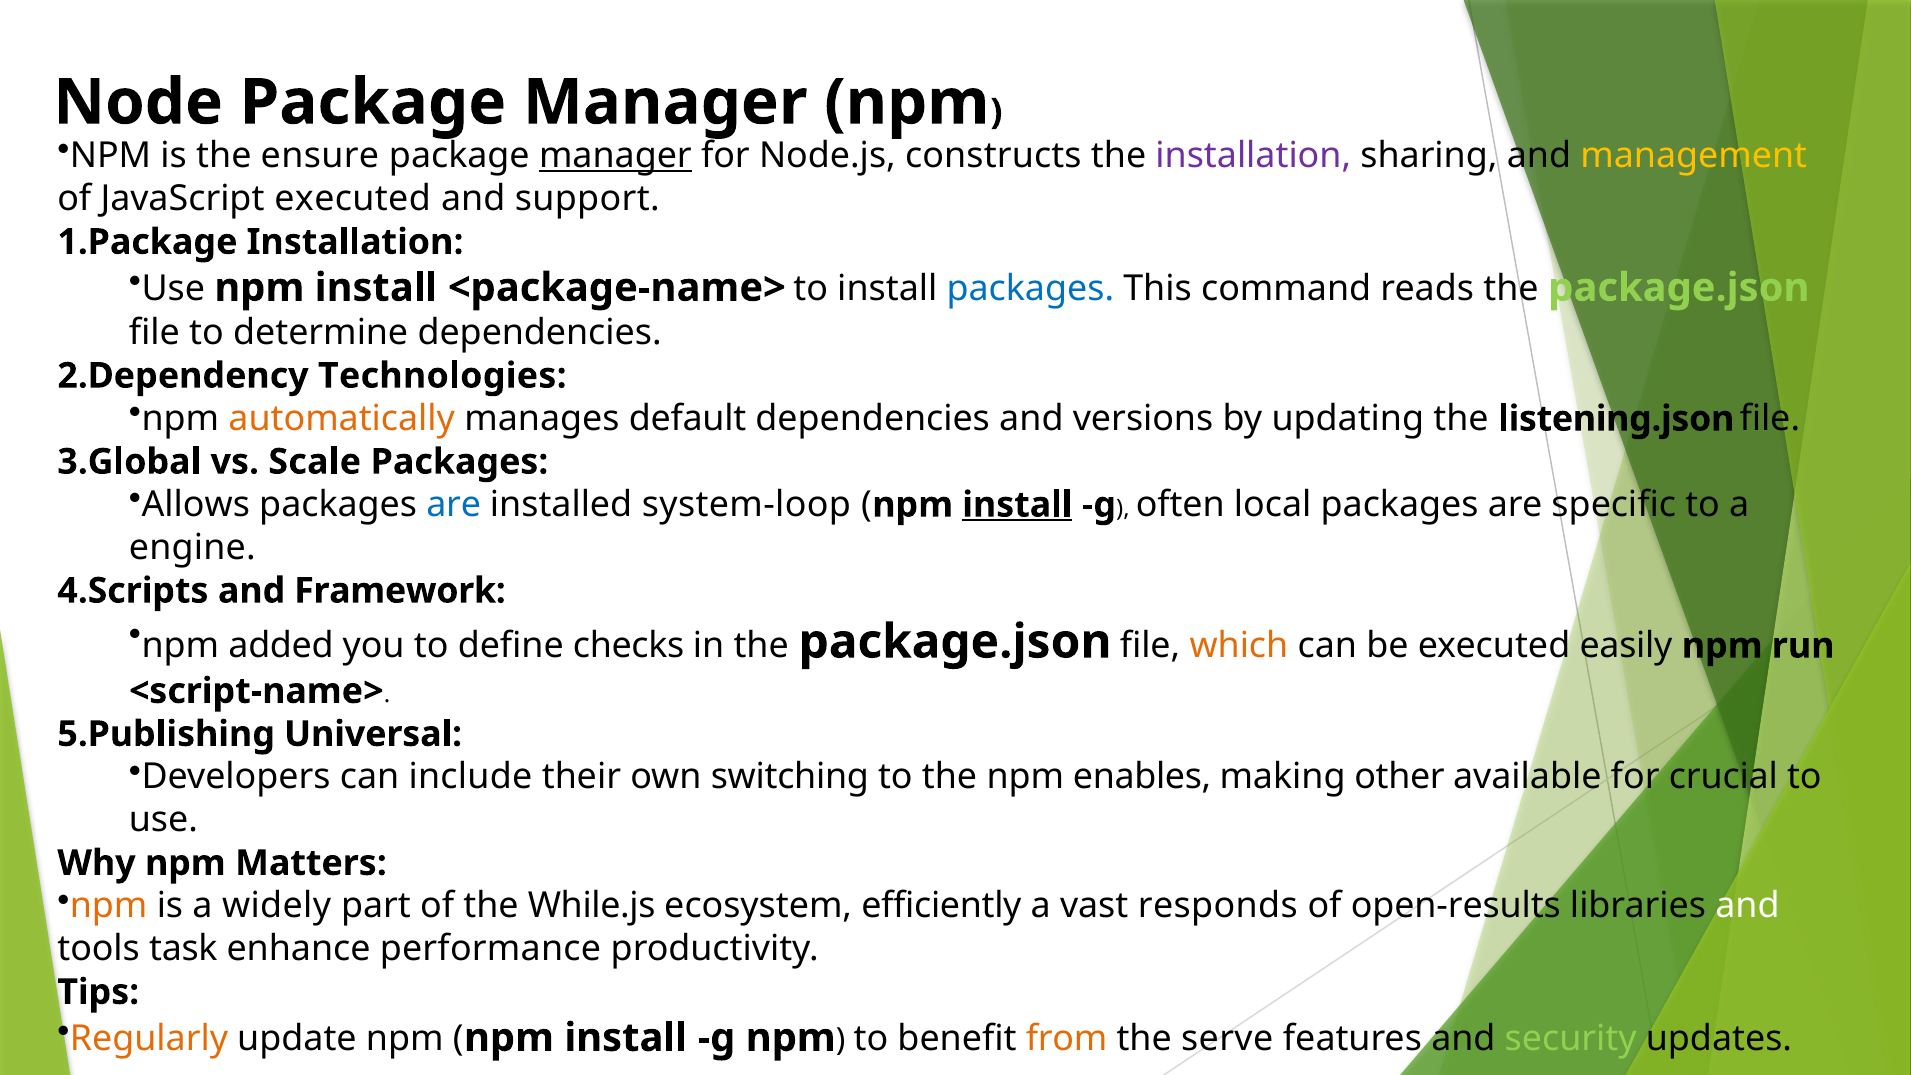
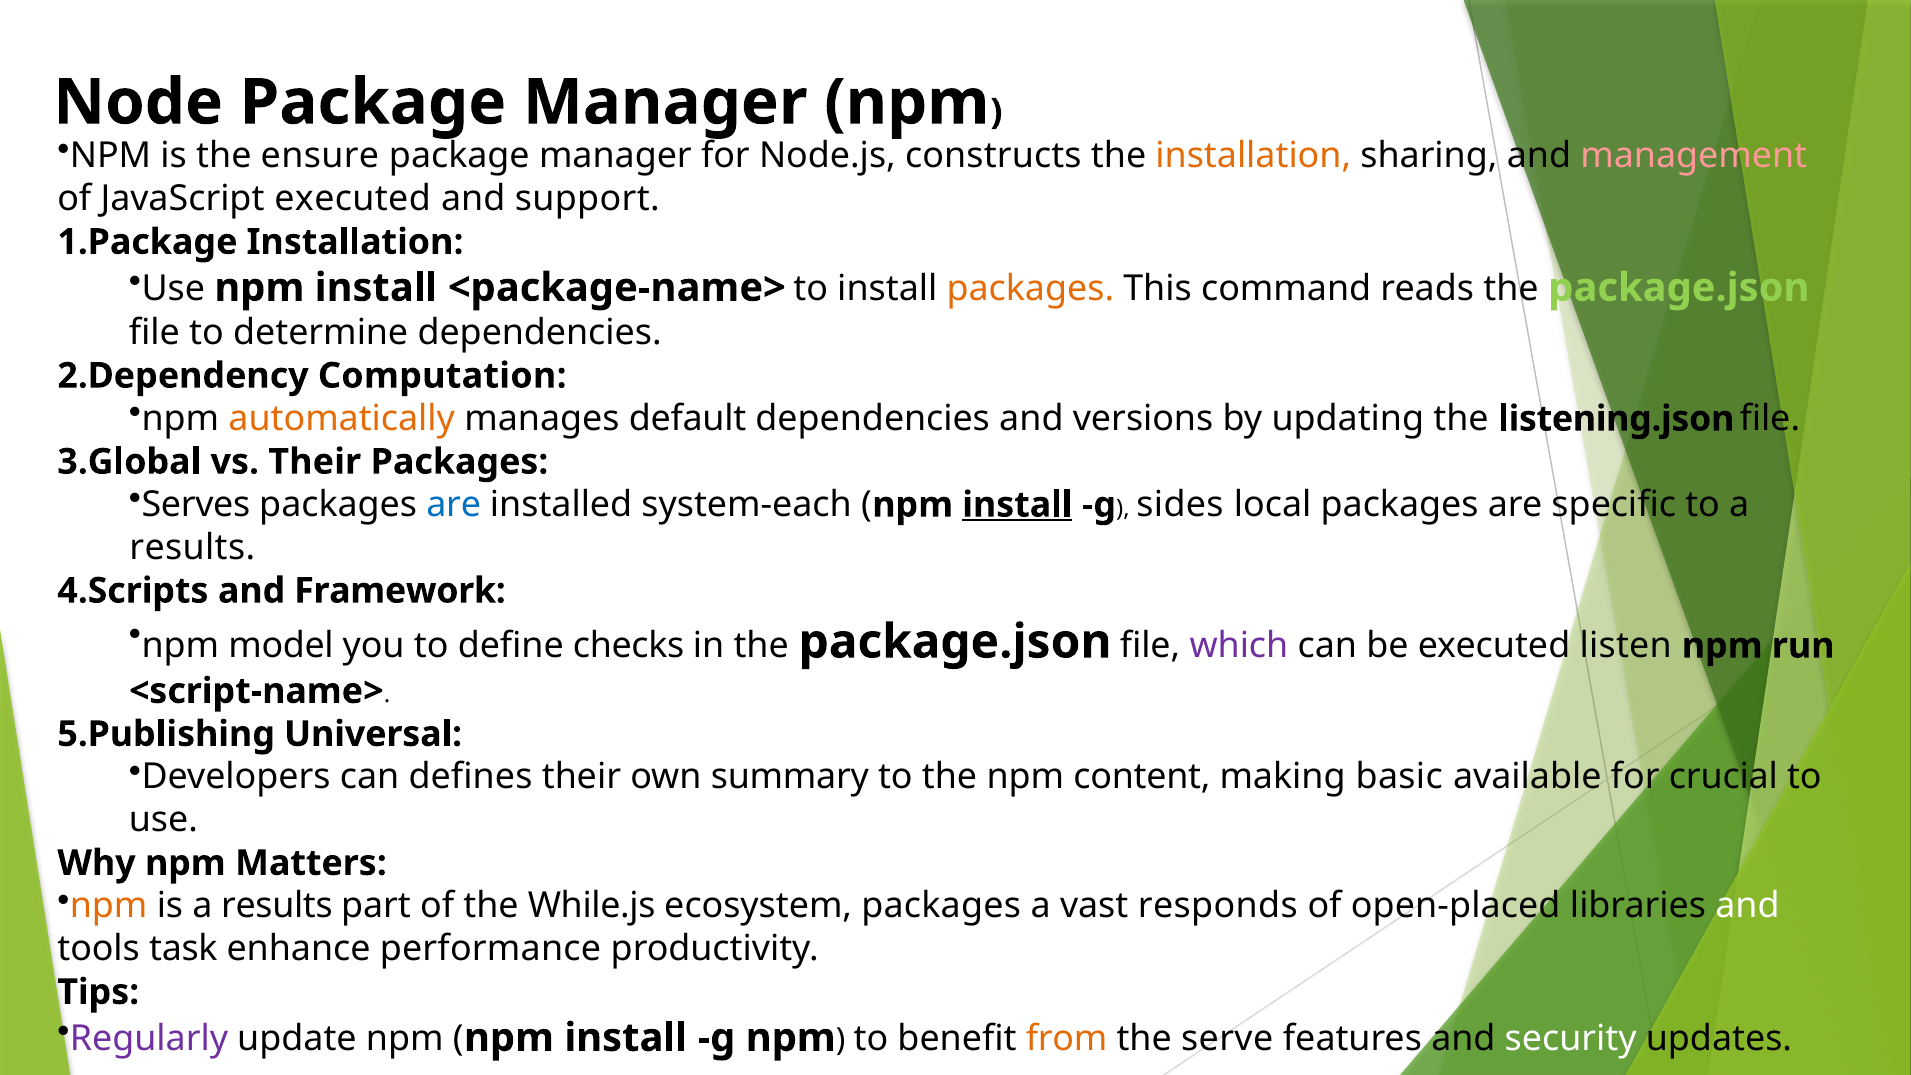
manager at (615, 156) underline: present -> none
installation at (1253, 156) colour: purple -> orange
management colour: yellow -> pink
packages at (1030, 289) colour: blue -> orange
Technologies: Technologies -> Computation
vs Scale: Scale -> Their
Allows: Allows -> Serves
system-loop: system-loop -> system-each
often: often -> sides
engine at (192, 548): engine -> results
added: added -> model
which colour: orange -> purple
easily: easily -> listen
include: include -> defines
switching: switching -> summary
enables: enables -> content
other: other -> basic
is a widely: widely -> results
ecosystem efficiently: efficiently -> packages
open-results: open-results -> open-placed
Regularly colour: orange -> purple
security colour: light green -> white
